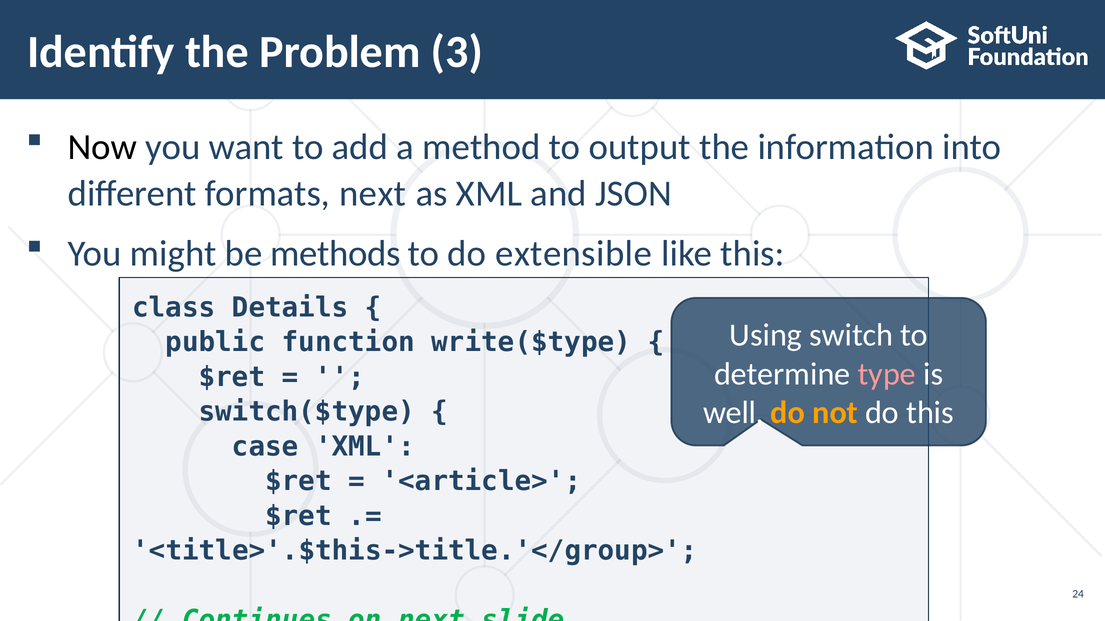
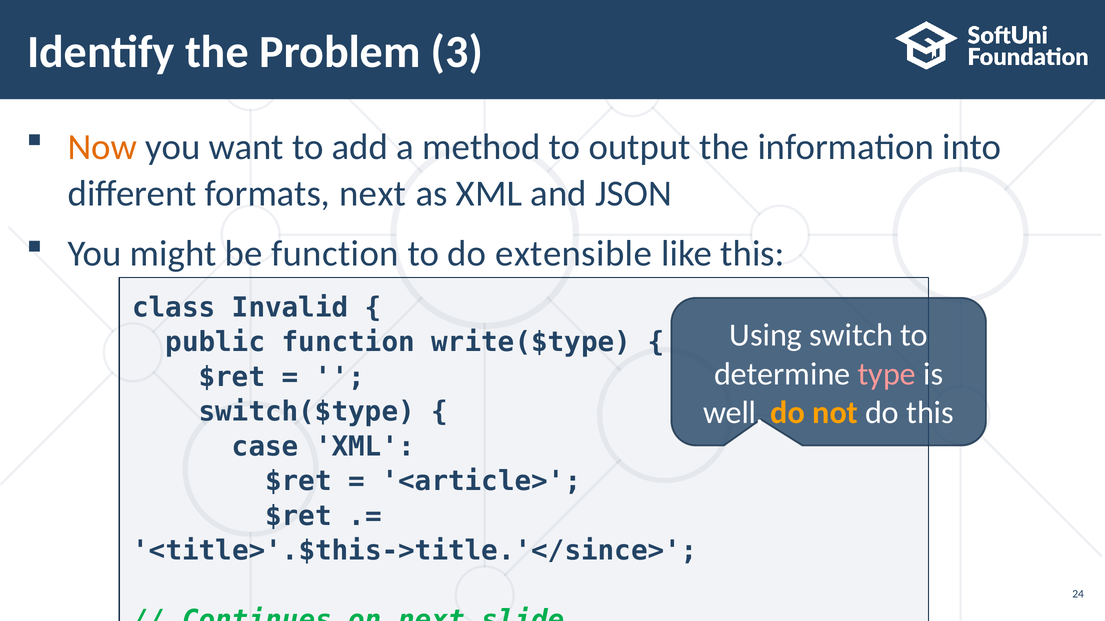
Now colour: black -> orange
be methods: methods -> function
Details: Details -> Invalid
<title>'.$this->title.'</group>: <title>'.$this->title.'</group> -> <title>'.$this->title.'</since>
